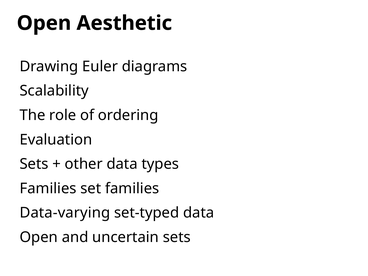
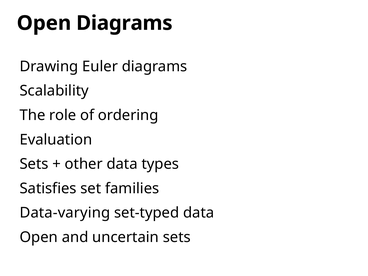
Open Aesthetic: Aesthetic -> Diagrams
Families at (48, 188): Families -> Satisfies
